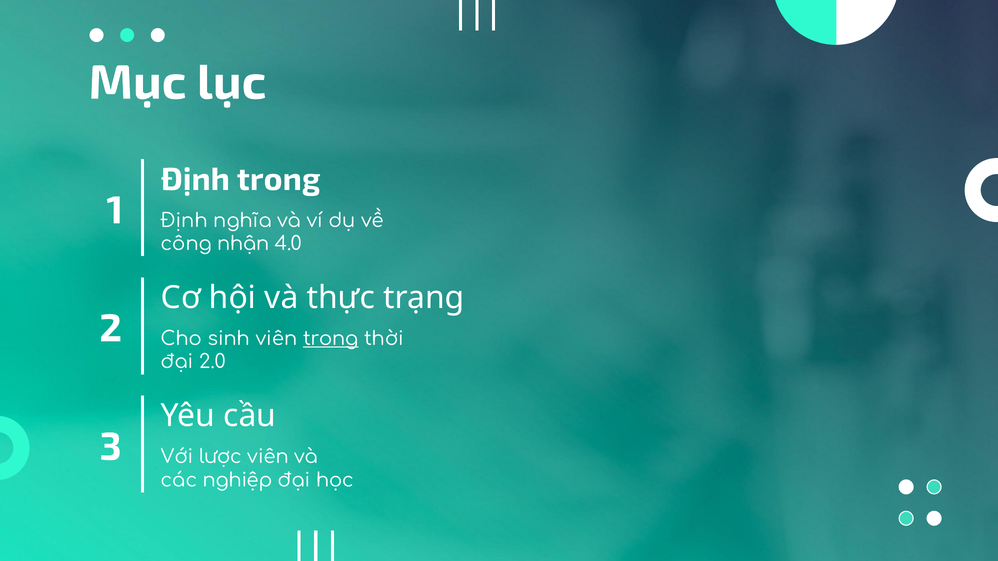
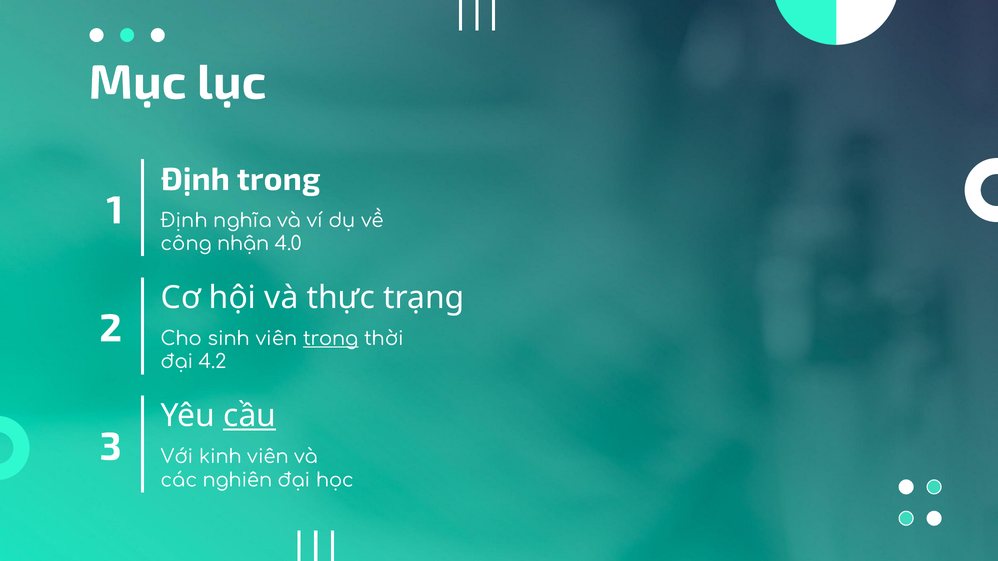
2.0: 2.0 -> 4.2
cầu underline: none -> present
lược: lược -> kinh
nghiệp: nghiệp -> nghiên
